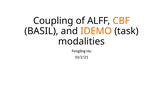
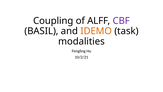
CBF colour: orange -> purple
